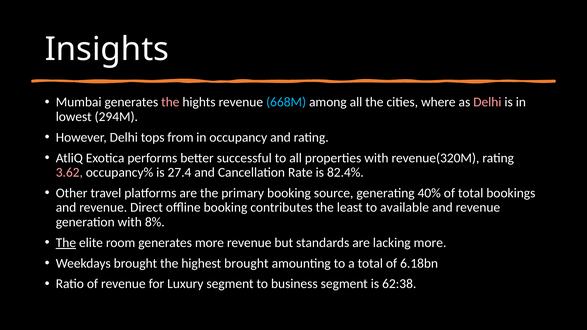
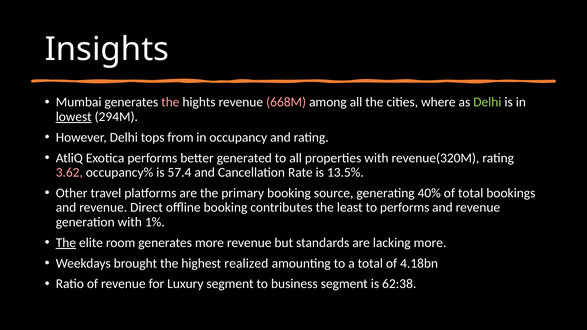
668M colour: light blue -> pink
Delhi at (487, 102) colour: pink -> light green
lowest underline: none -> present
successful: successful -> generated
27.4: 27.4 -> 57.4
82.4%: 82.4% -> 13.5%
to available: available -> performs
8%: 8% -> 1%
highest brought: brought -> realized
6.18bn: 6.18bn -> 4.18bn
